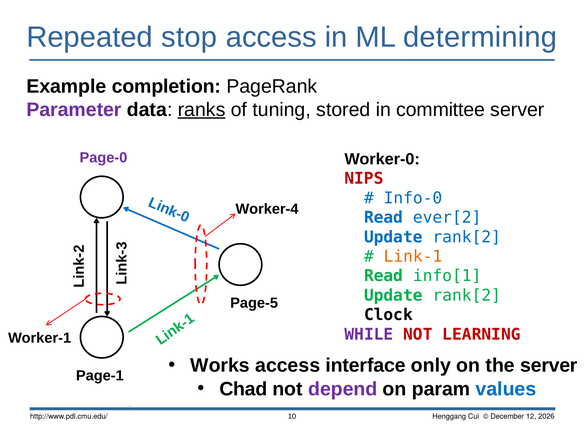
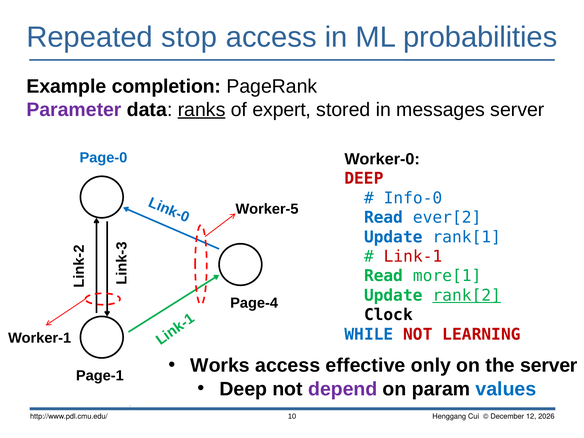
determining: determining -> probabilities
tuning: tuning -> expert
committee: committee -> messages
Page-0 colour: purple -> blue
NIPS at (364, 179): NIPS -> DEEP
Worker-4: Worker-4 -> Worker-5
rank[2 at (467, 237): rank[2 -> rank[1
Link-1 colour: orange -> red
info[1: info[1 -> more[1
rank[2 at (467, 295) underline: none -> present
Page-5: Page-5 -> Page-4
WHILE colour: purple -> blue
interface: interface -> effective
Chad at (243, 389): Chad -> Deep
